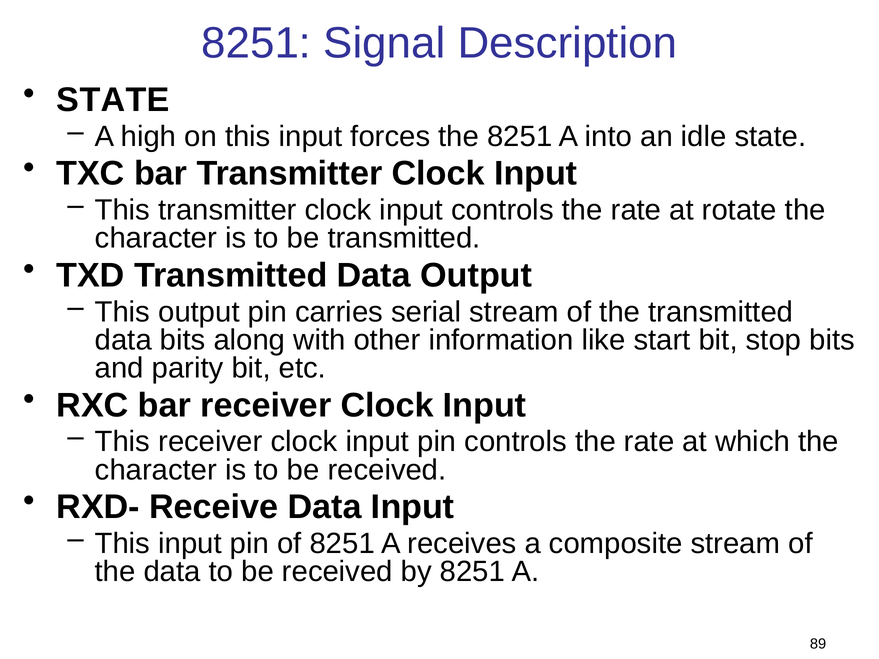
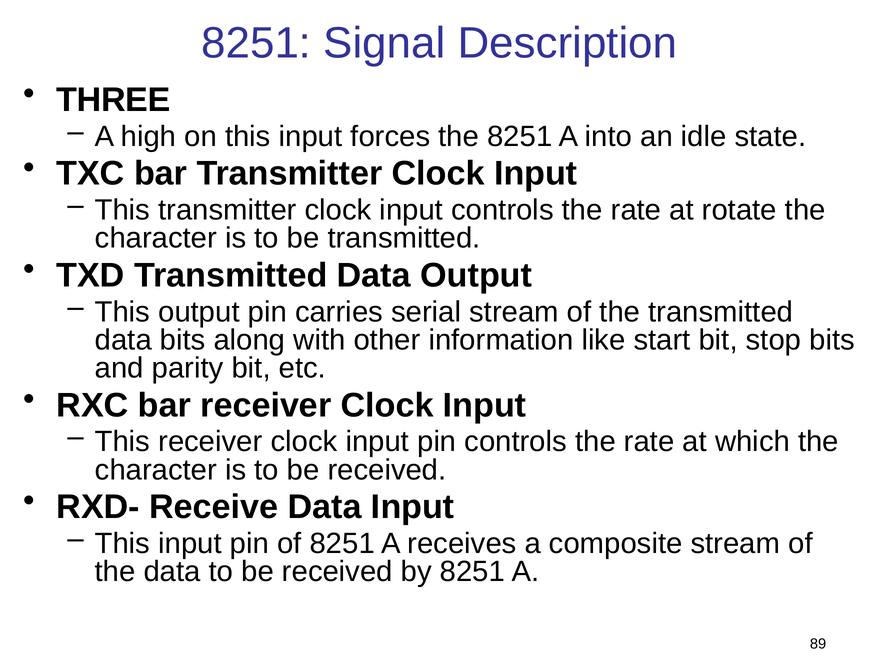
STATE at (113, 100): STATE -> THREE
